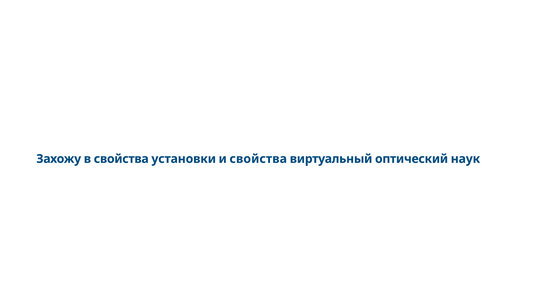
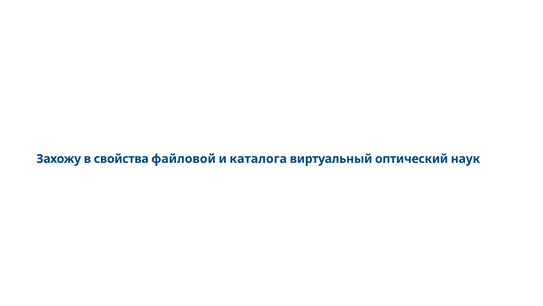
установки: установки -> файловой
и свойства: свойства -> каталога
